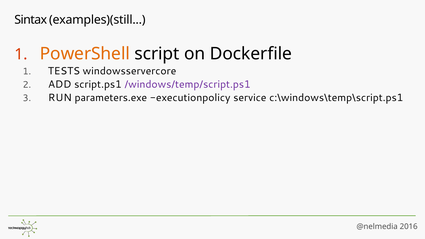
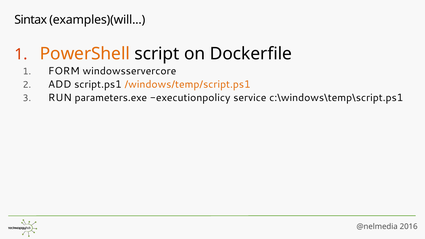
examples)(still: examples)(still -> examples)(will
TESTS: TESTS -> FORM
/windows/temp/script.ps1 colour: purple -> orange
